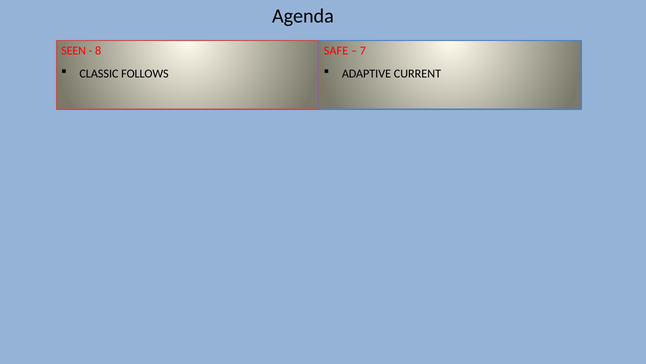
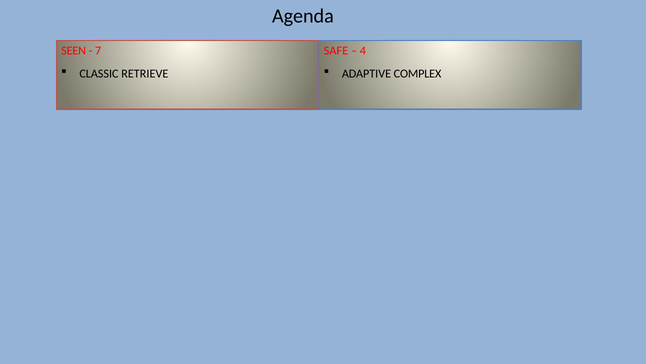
8: 8 -> 7
7: 7 -> 4
FOLLOWS: FOLLOWS -> RETRIEVE
CURRENT: CURRENT -> COMPLEX
